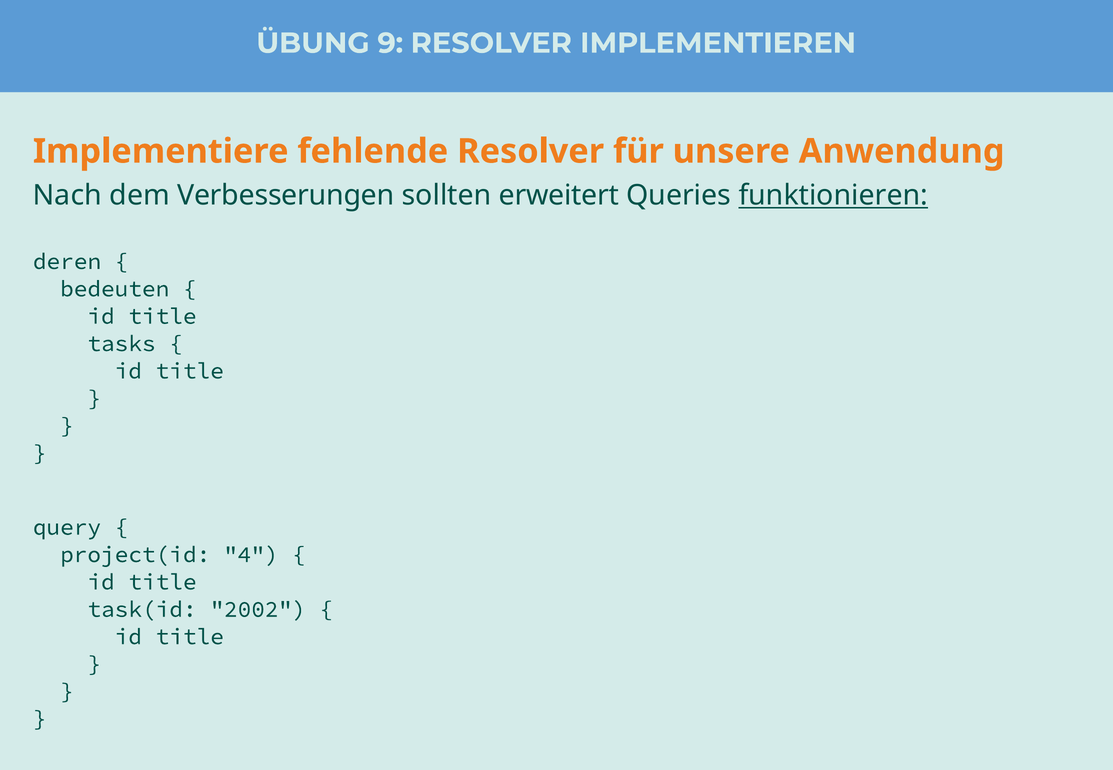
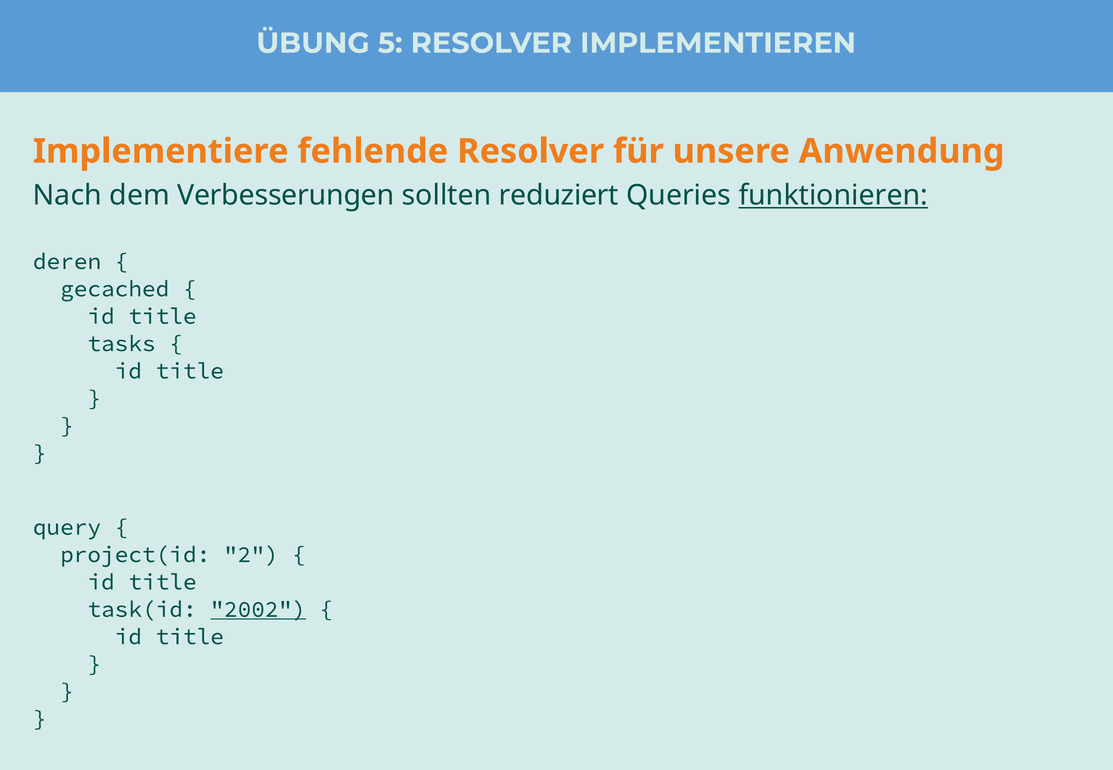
9: 9 -> 5
erweitert: erweitert -> reduziert
bedeuten: bedeuten -> gecached
4: 4 -> 2
2002 underline: none -> present
